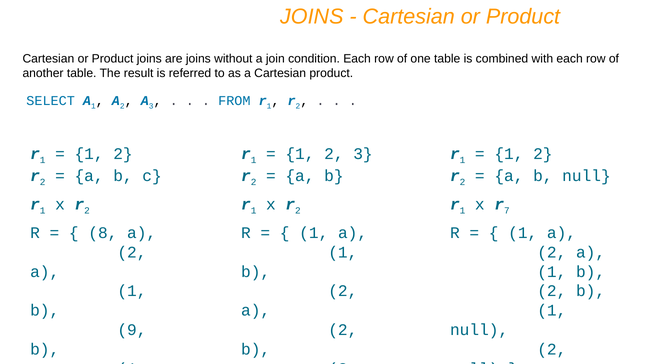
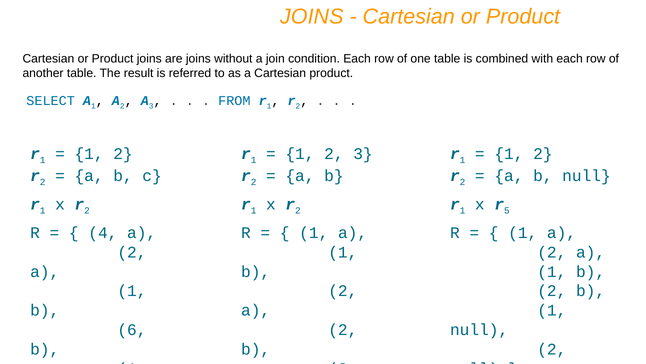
7: 7 -> 5
8 at (103, 232): 8 -> 4
9: 9 -> 6
